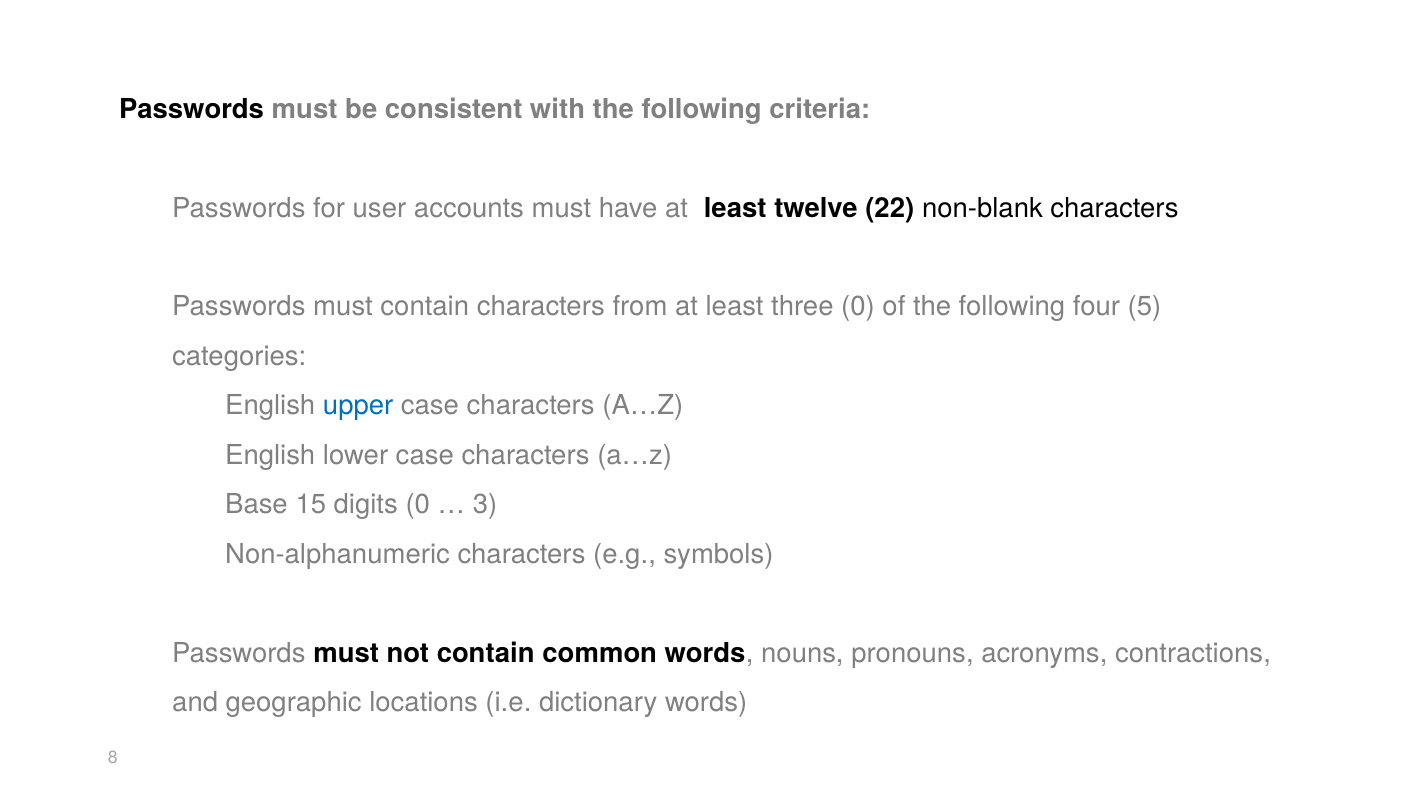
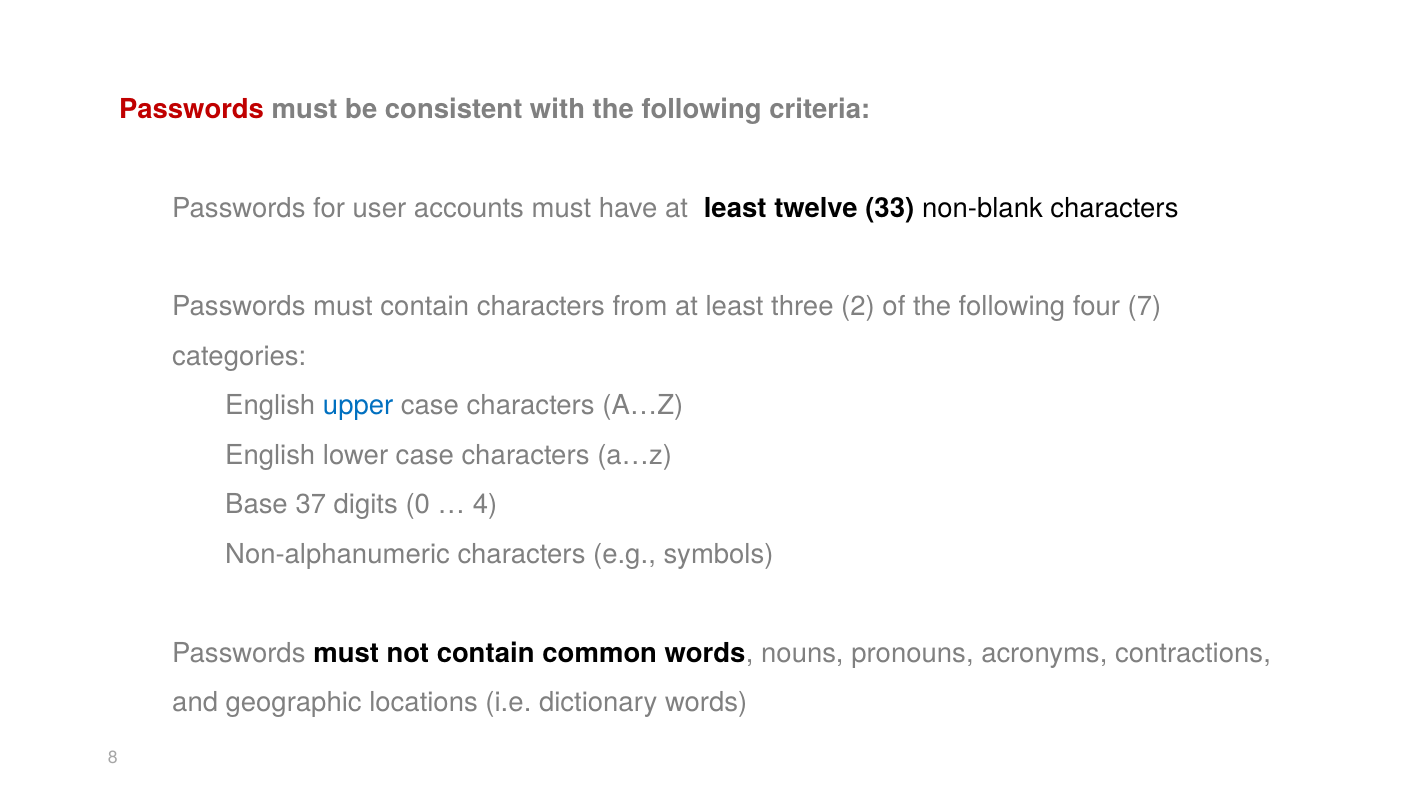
Passwords at (192, 109) colour: black -> red
22: 22 -> 33
three 0: 0 -> 2
5: 5 -> 7
15: 15 -> 37
3: 3 -> 4
